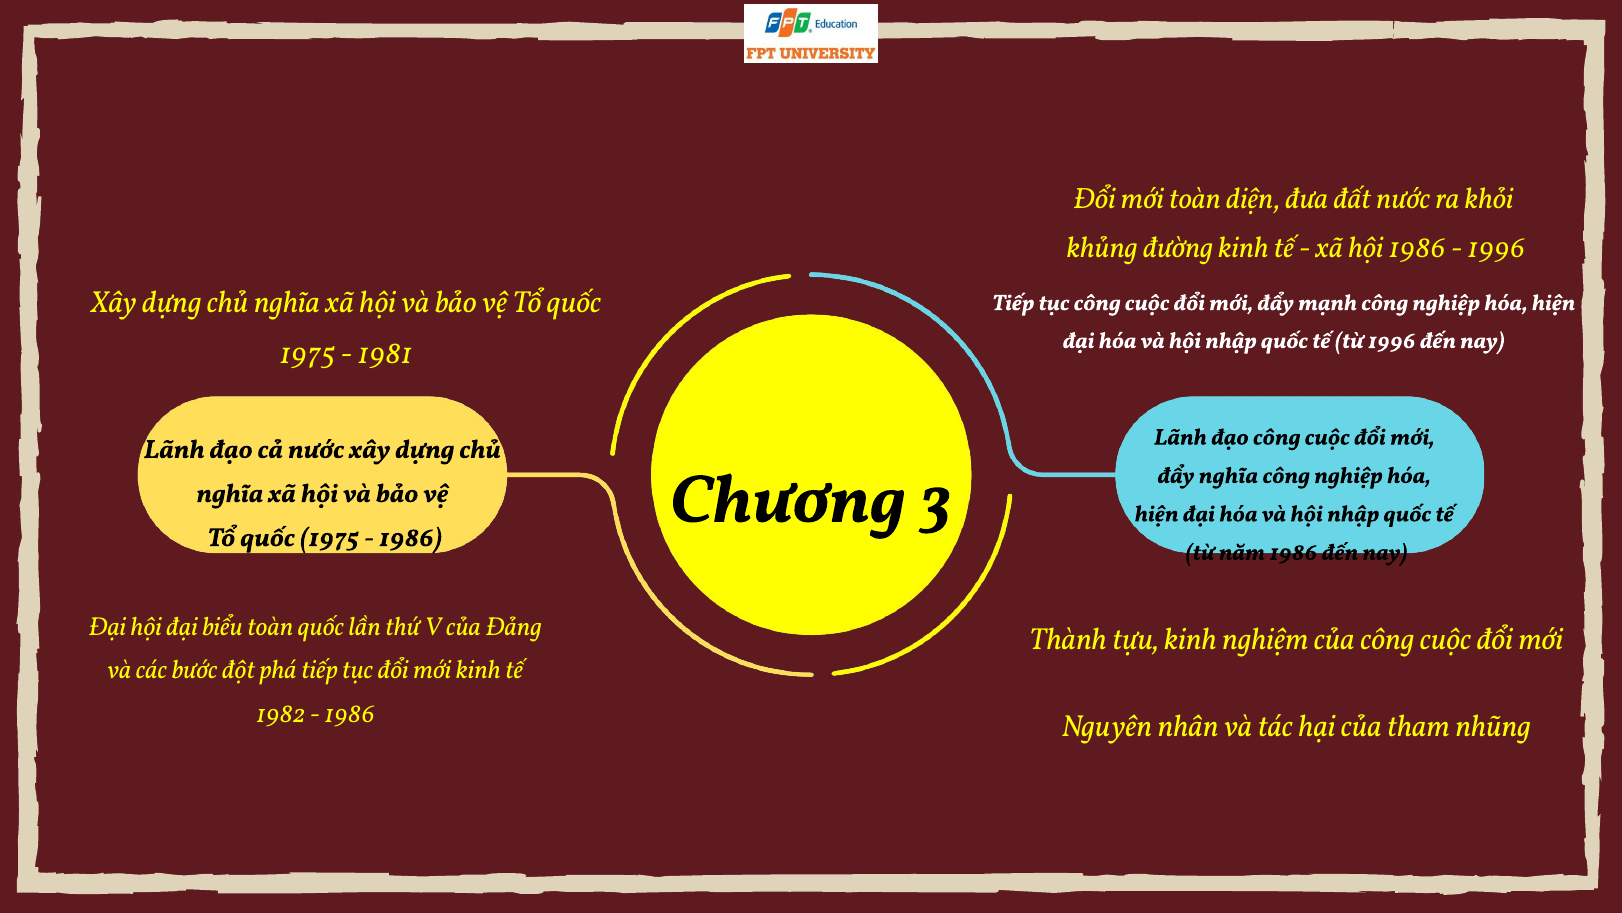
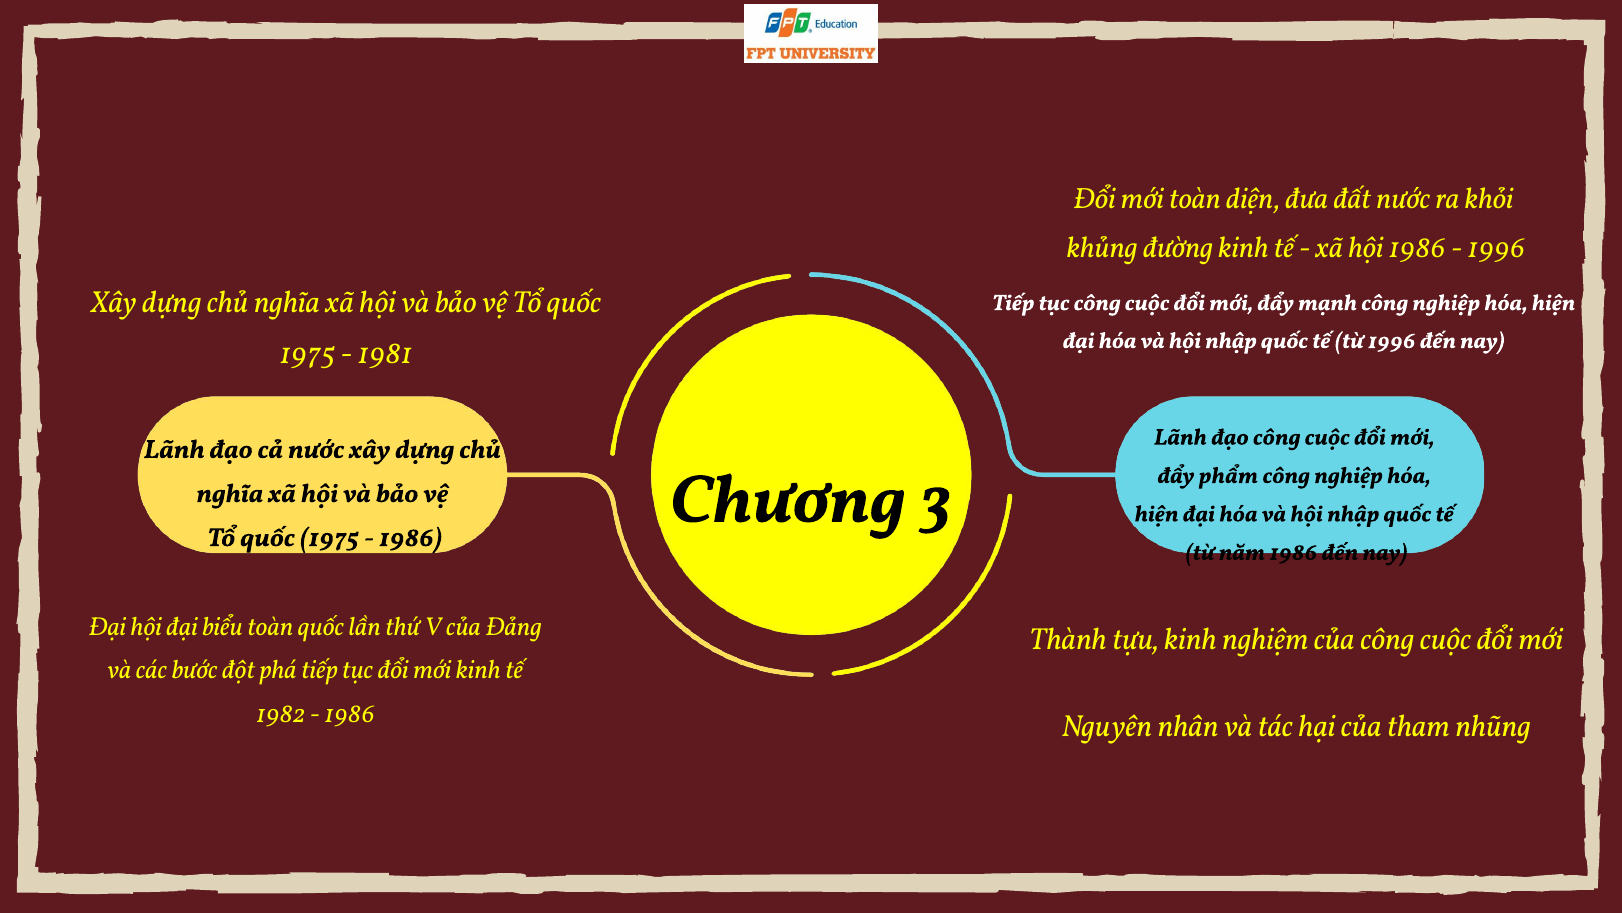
đẩy nghĩa: nghĩa -> phẩm
